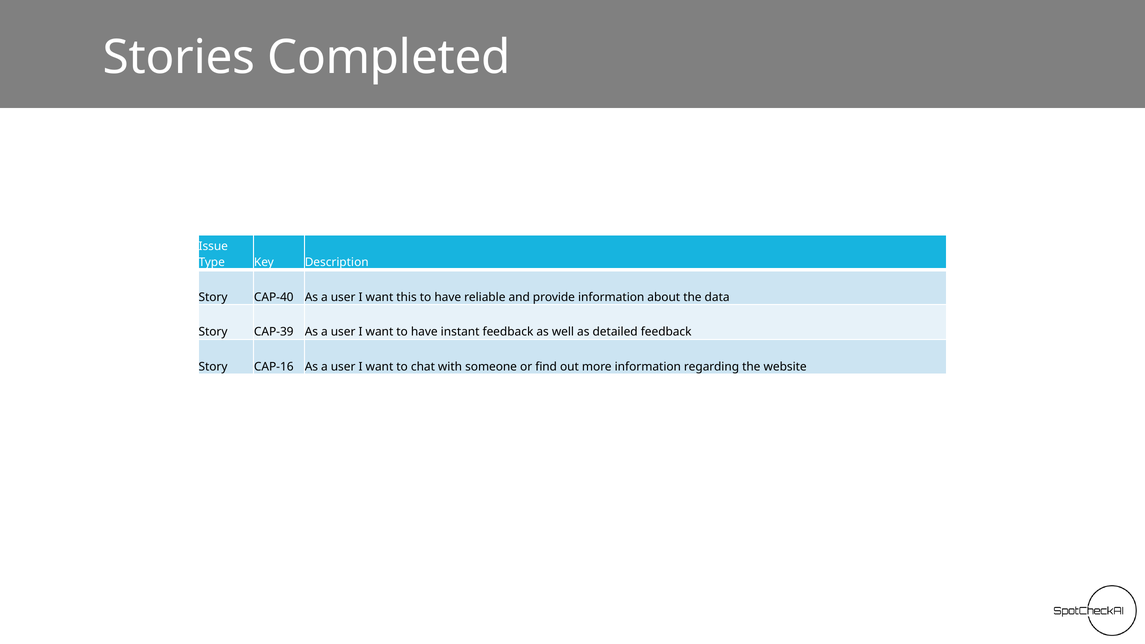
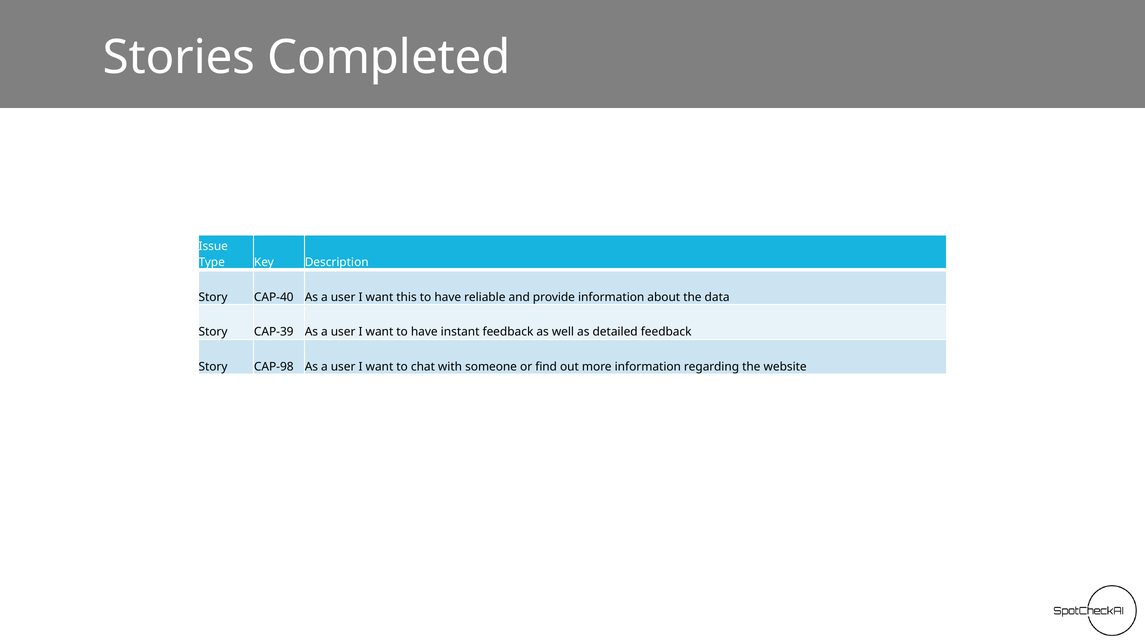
CAP-16: CAP-16 -> CAP-98
